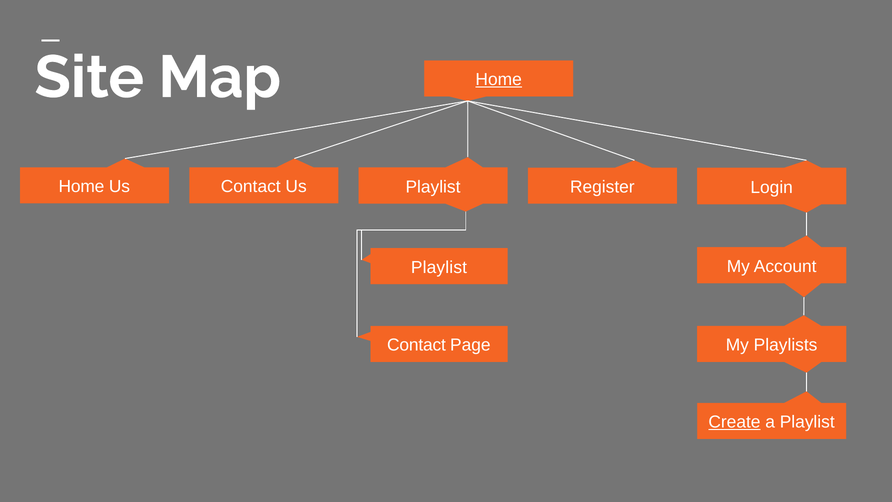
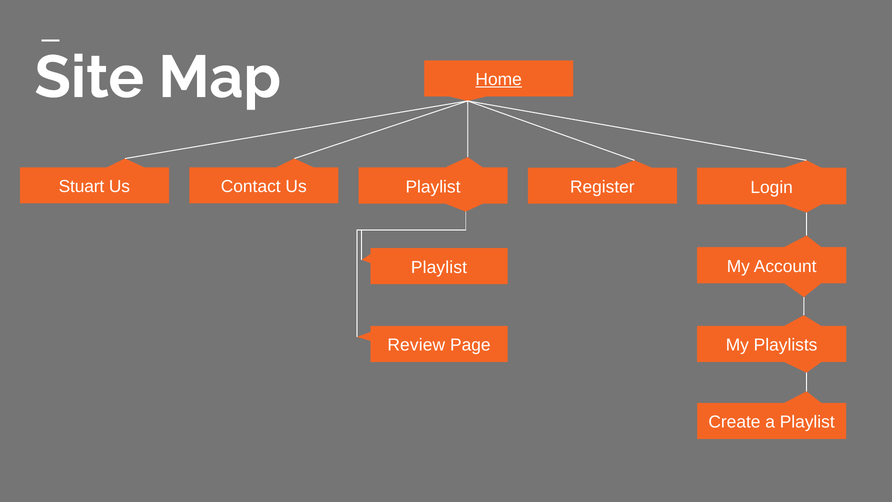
Home at (81, 186): Home -> Stuart
Contact at (416, 345): Contact -> Review
Create underline: present -> none
